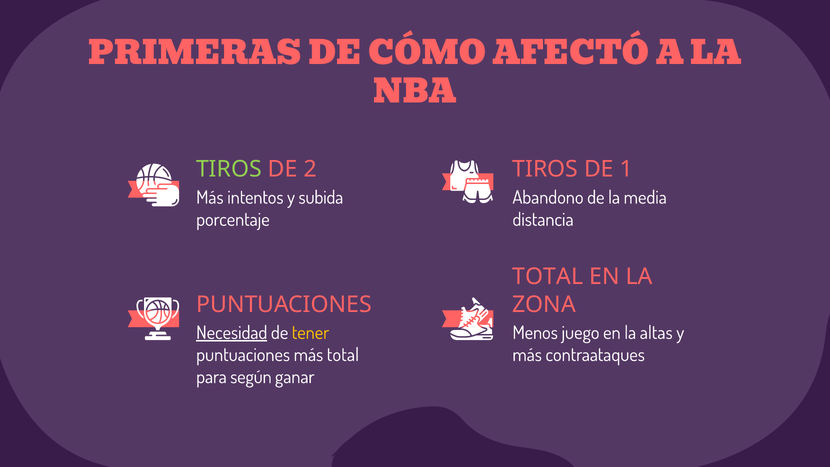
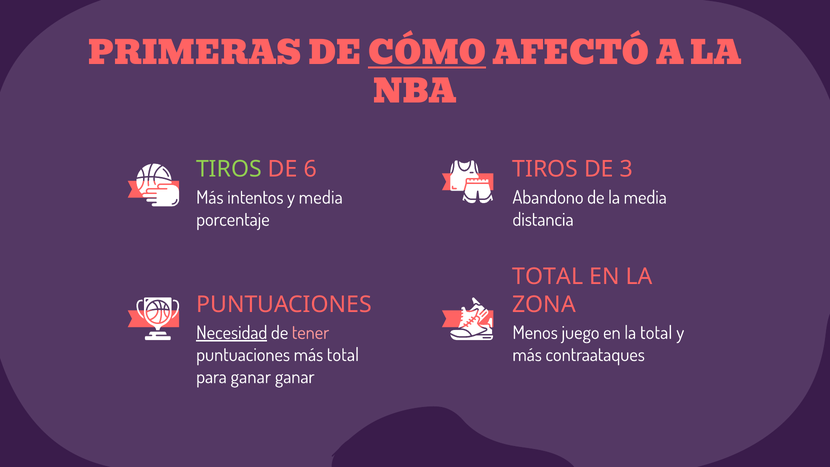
CÓMO underline: none -> present
2: 2 -> 6
1: 1 -> 3
y subida: subida -> media
tener colour: yellow -> pink
la altas: altas -> total
para según: según -> ganar
